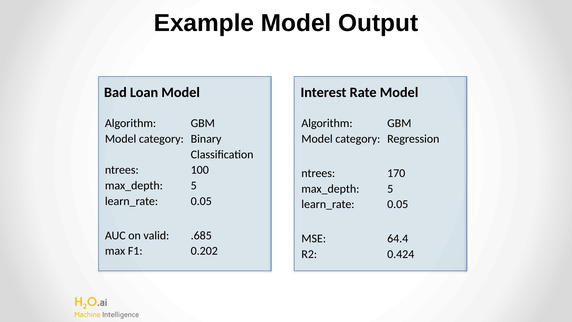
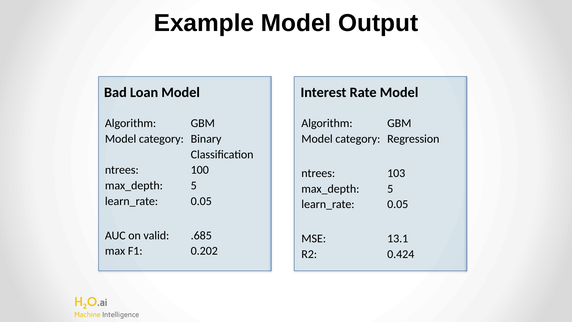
170: 170 -> 103
64.4: 64.4 -> 13.1
